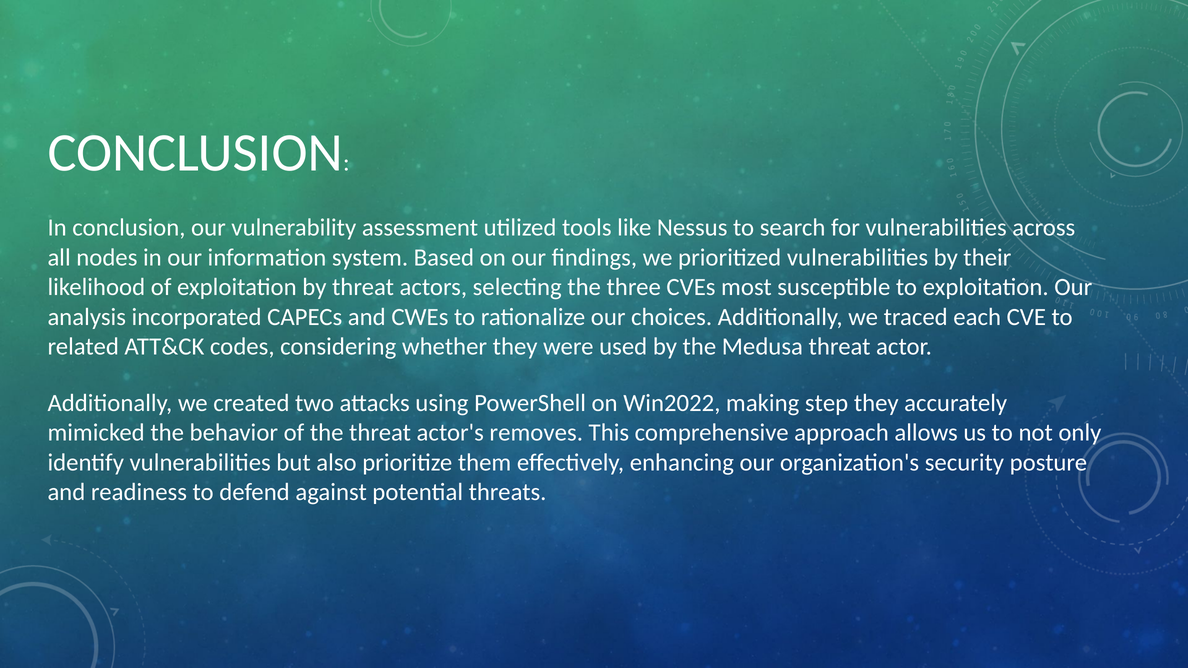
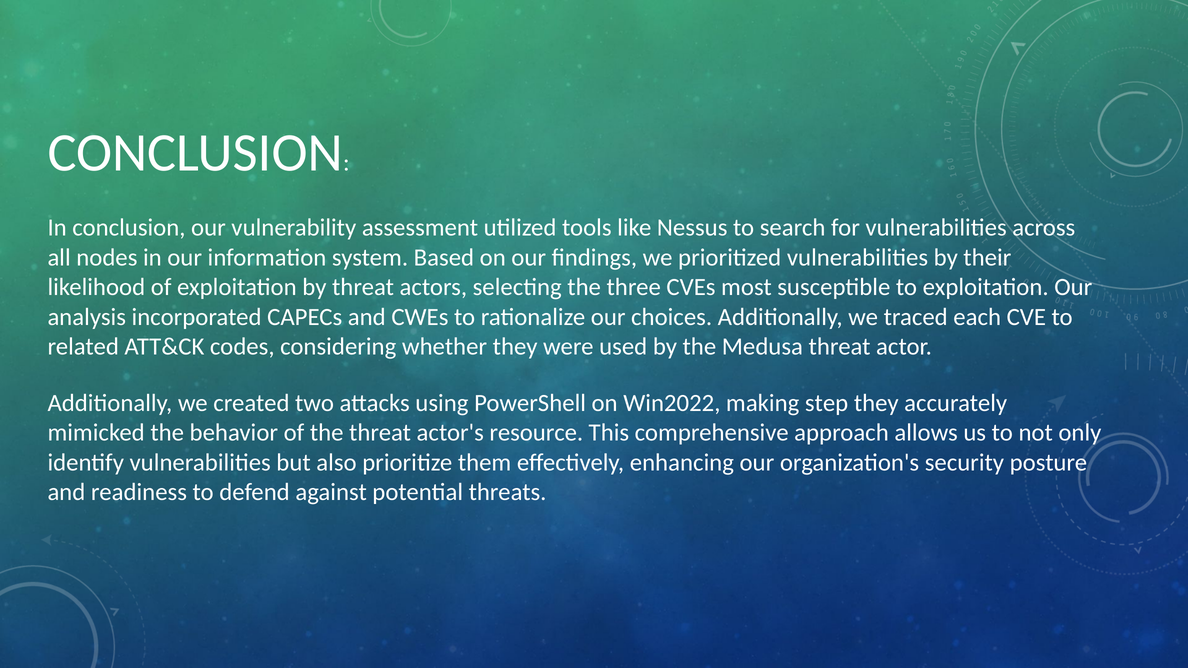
removes: removes -> resource
